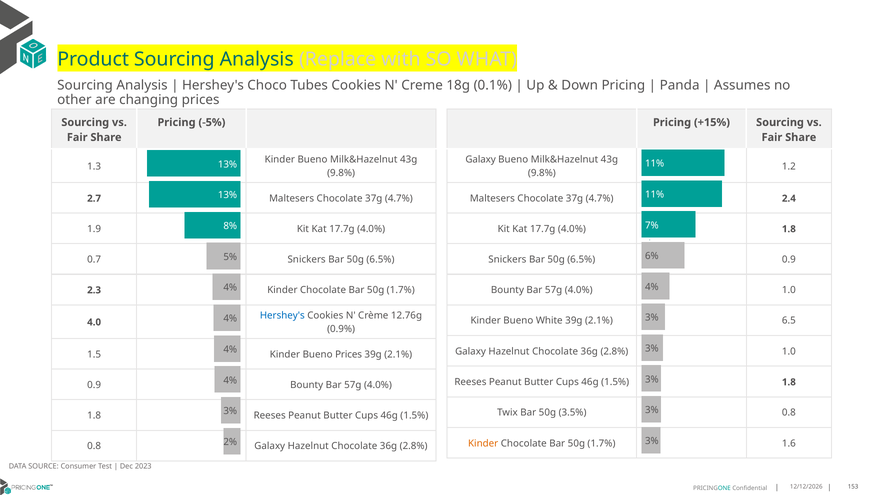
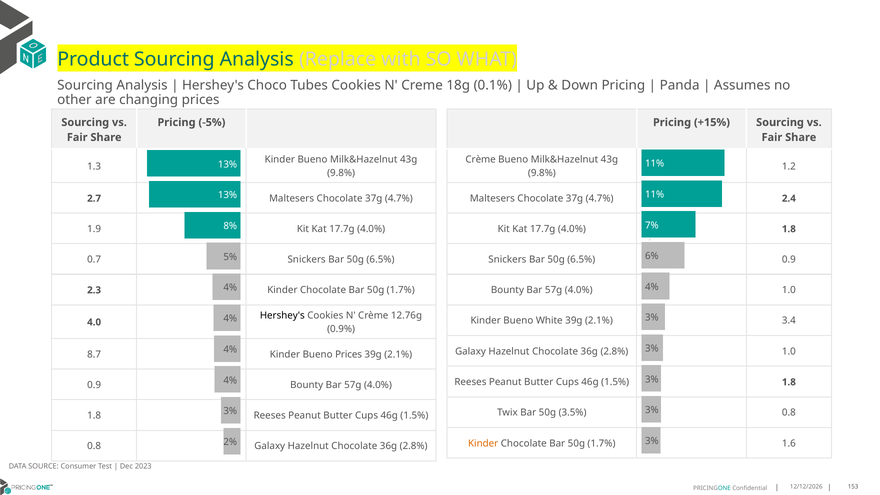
Galaxy at (481, 160): Galaxy -> Crème
Hershey's at (282, 315) colour: blue -> black
6.5: 6.5 -> 3.4
1.5: 1.5 -> 8.7
